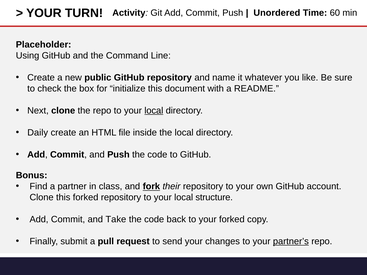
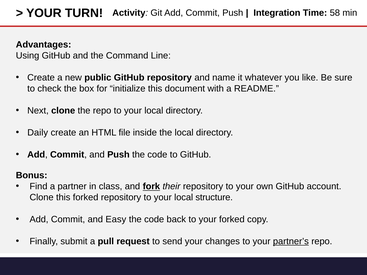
Unordered: Unordered -> Integration
60: 60 -> 58
Placeholder: Placeholder -> Advantages
local at (154, 111) underline: present -> none
Take: Take -> Easy
